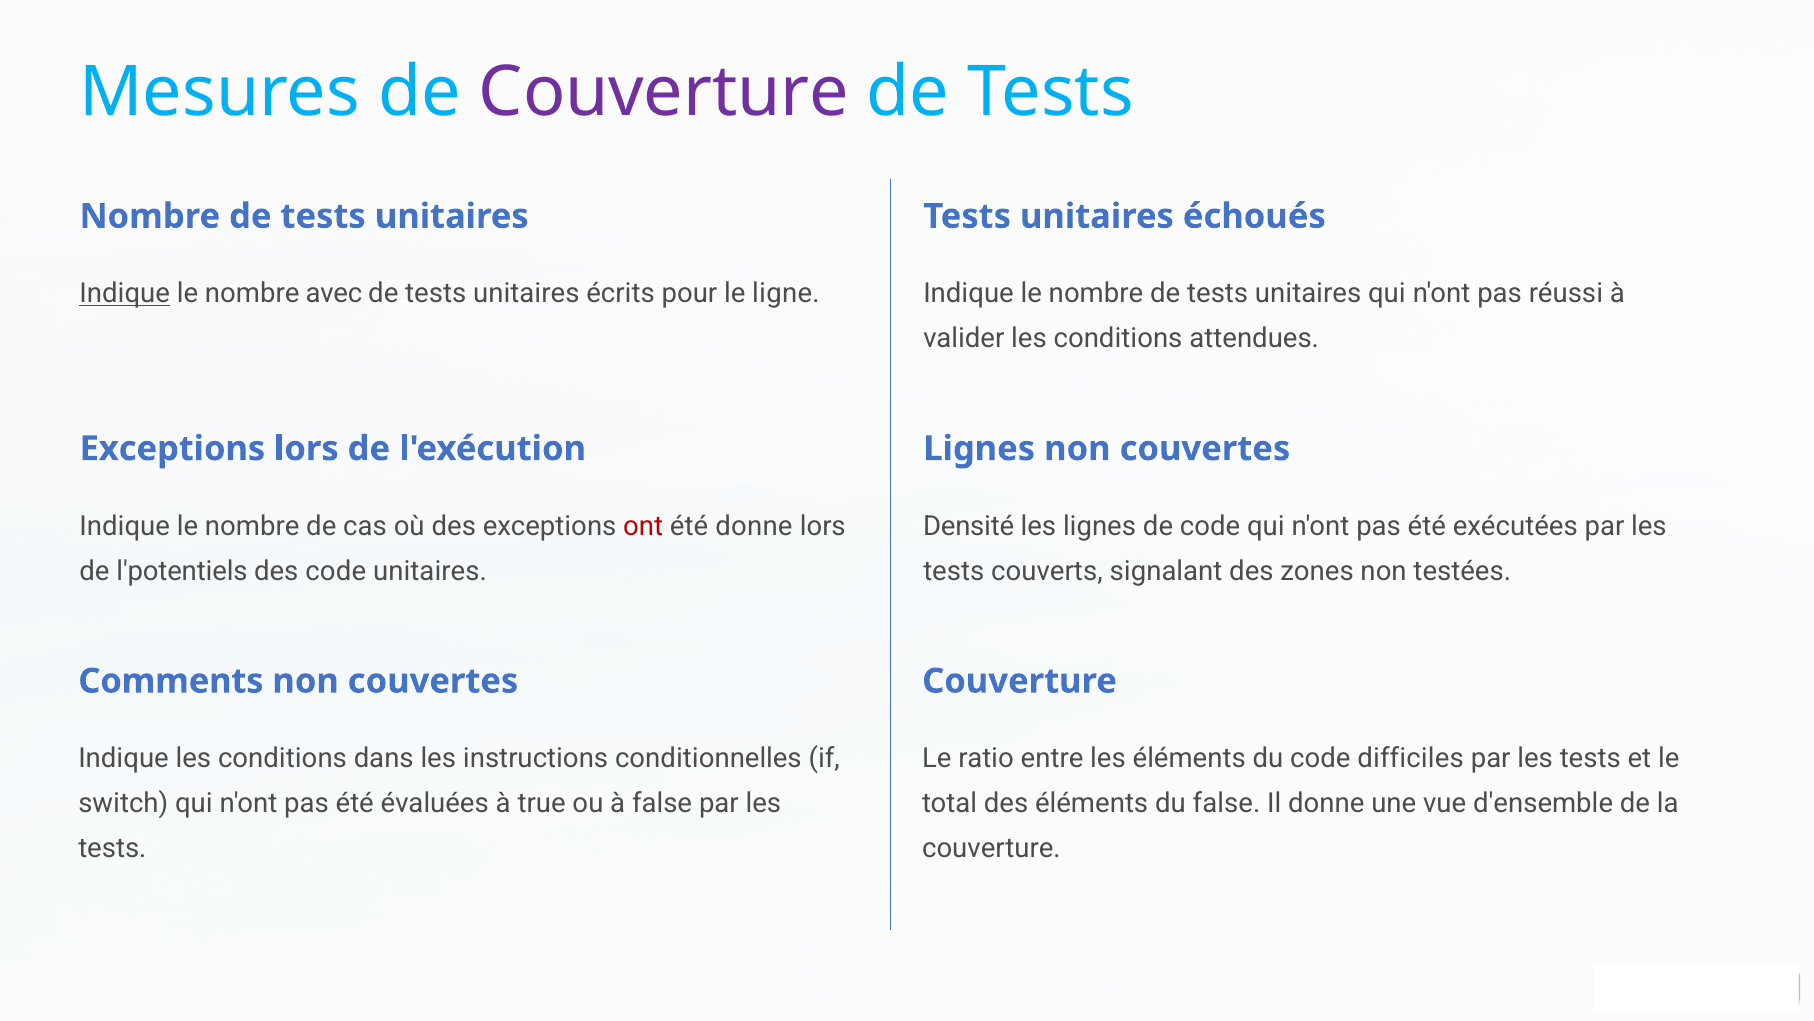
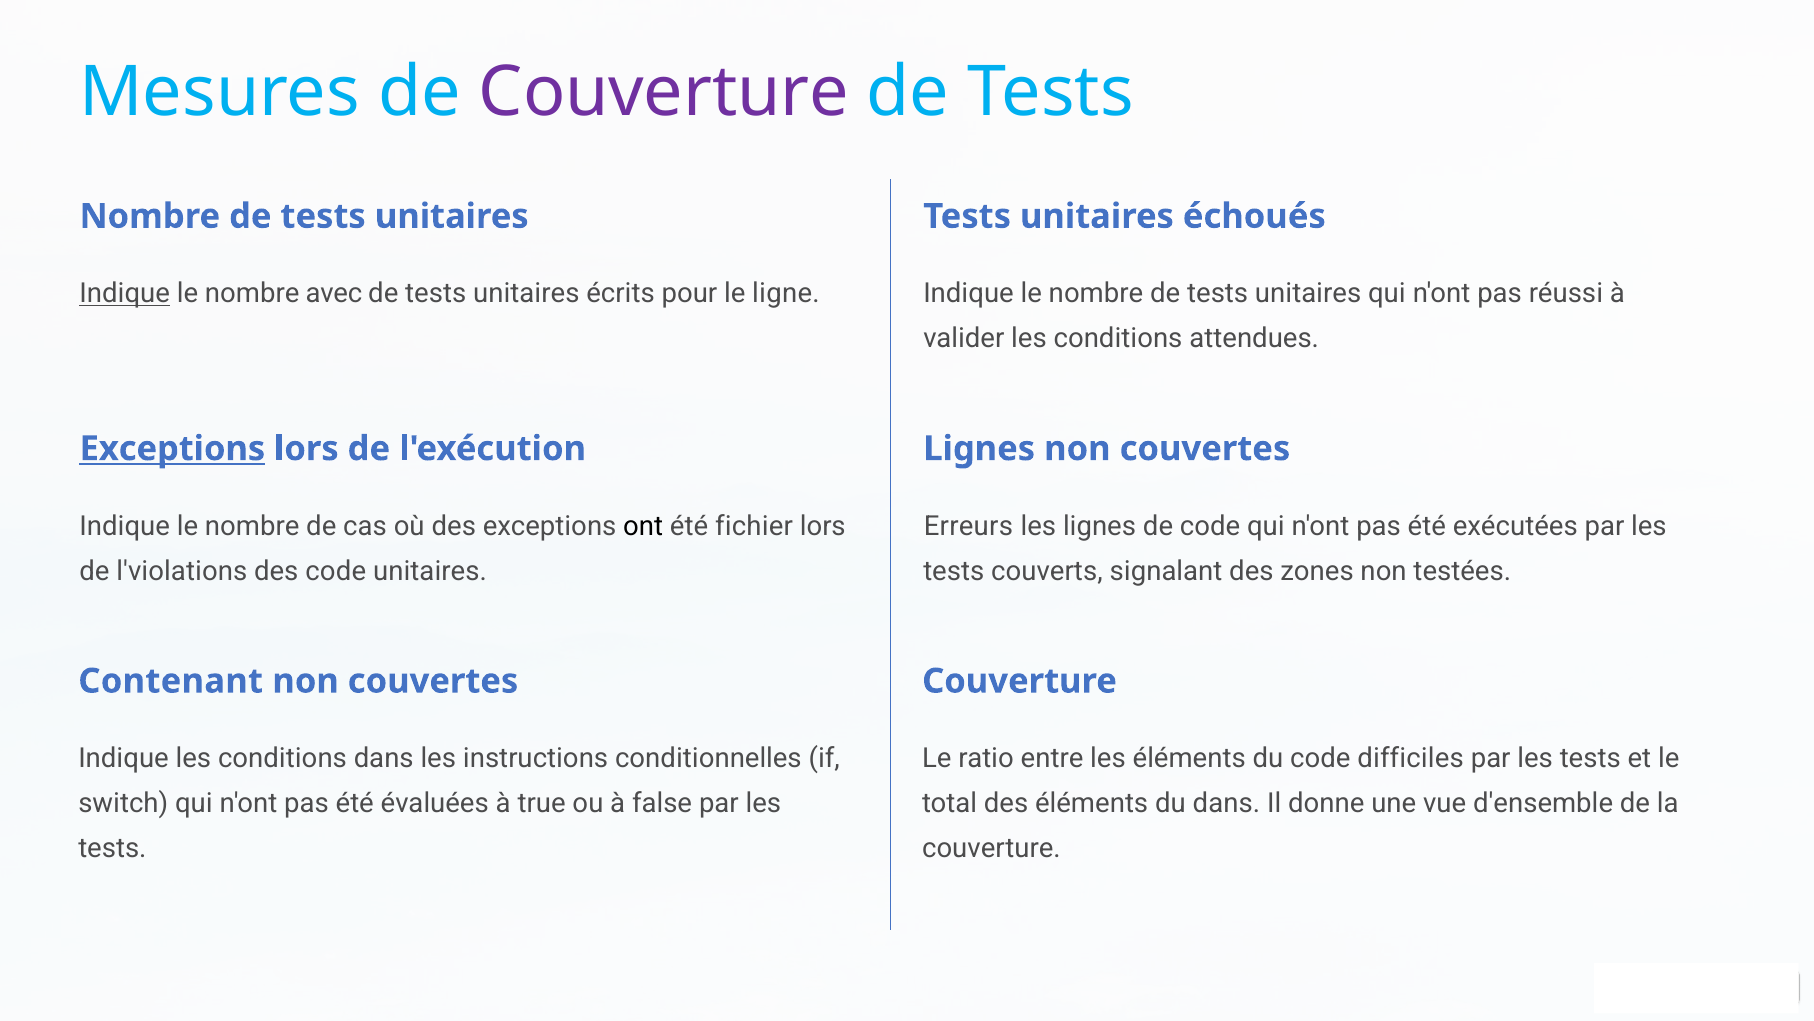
Exceptions at (172, 448) underline: none -> present
ont colour: red -> black
été donne: donne -> fichier
Densité: Densité -> Erreurs
l'potentiels: l'potentiels -> l'violations
Comments: Comments -> Contenant
du false: false -> dans
